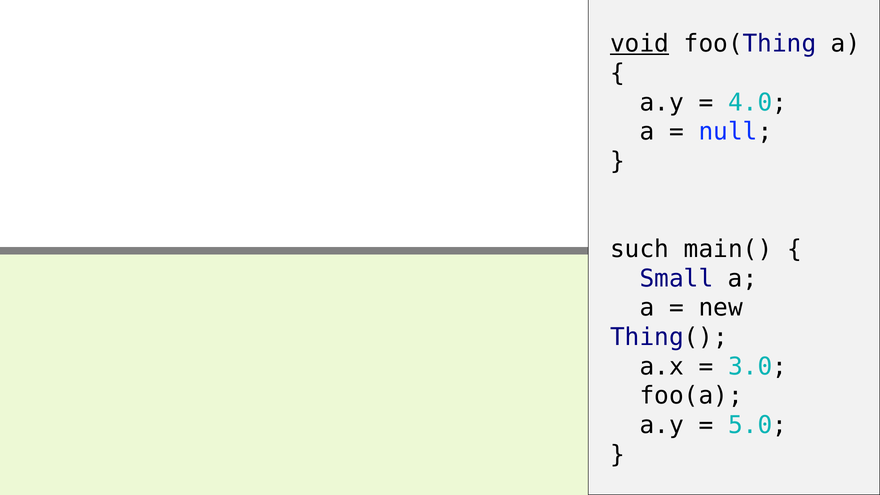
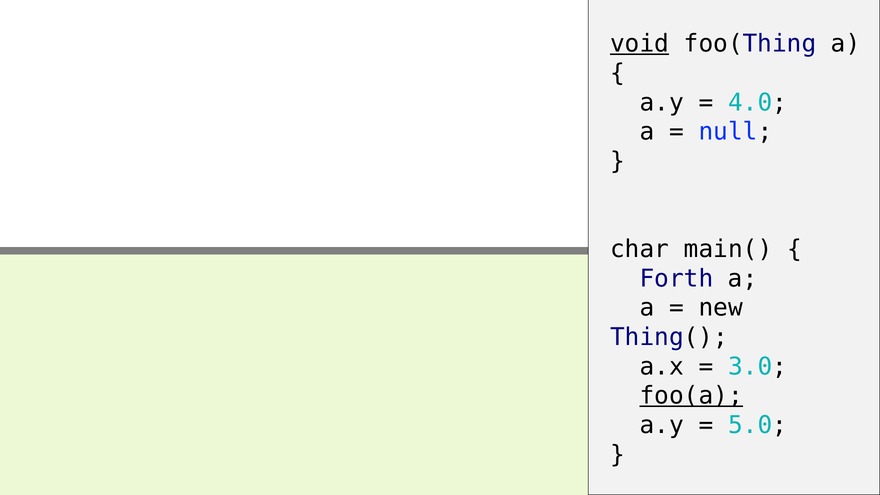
such: such -> char
Small: Small -> Forth
foo(a underline: none -> present
